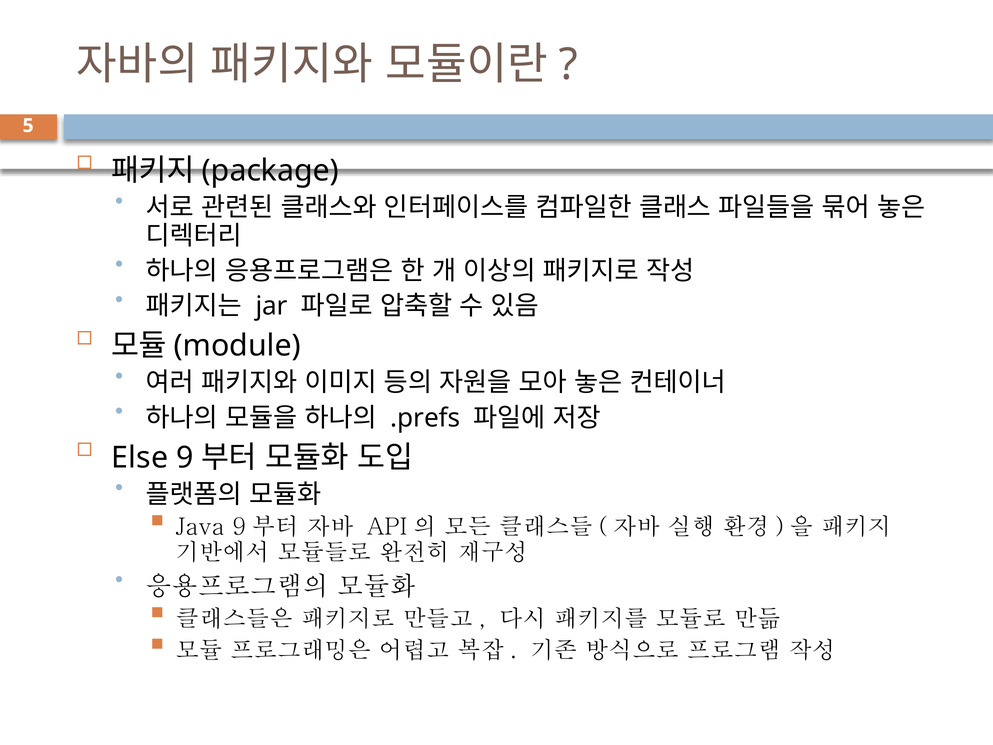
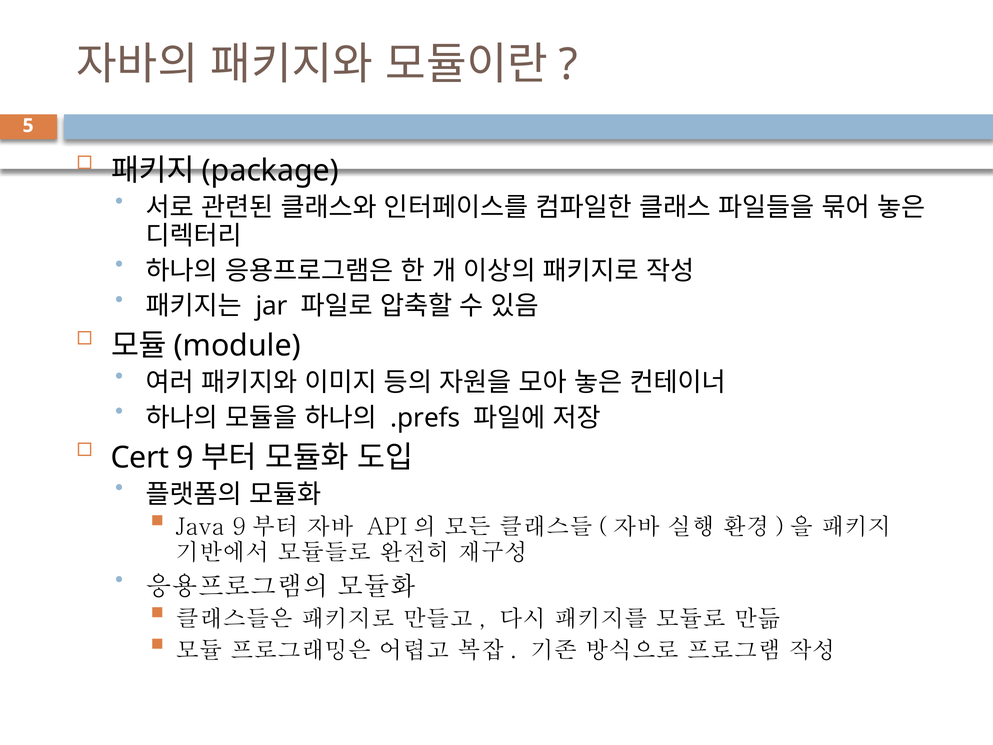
Else: Else -> Cert
